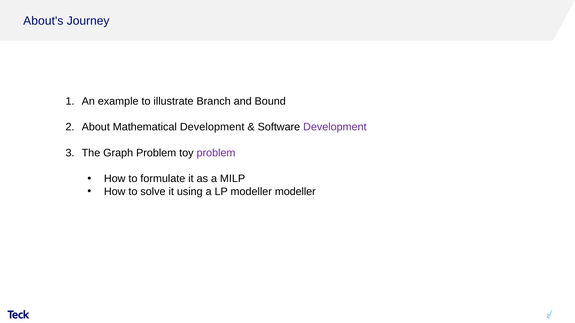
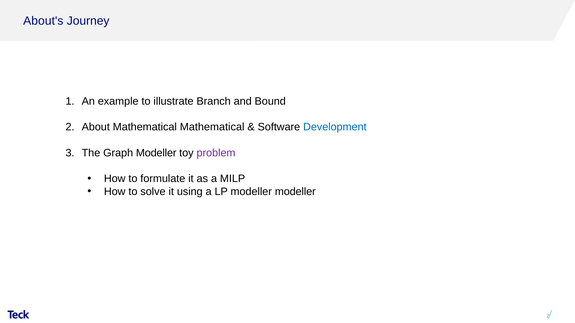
Mathematical Development: Development -> Mathematical
Development at (335, 127) colour: purple -> blue
Graph Problem: Problem -> Modeller
